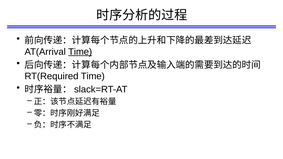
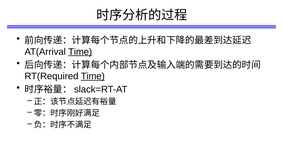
Time at (93, 76) underline: none -> present
